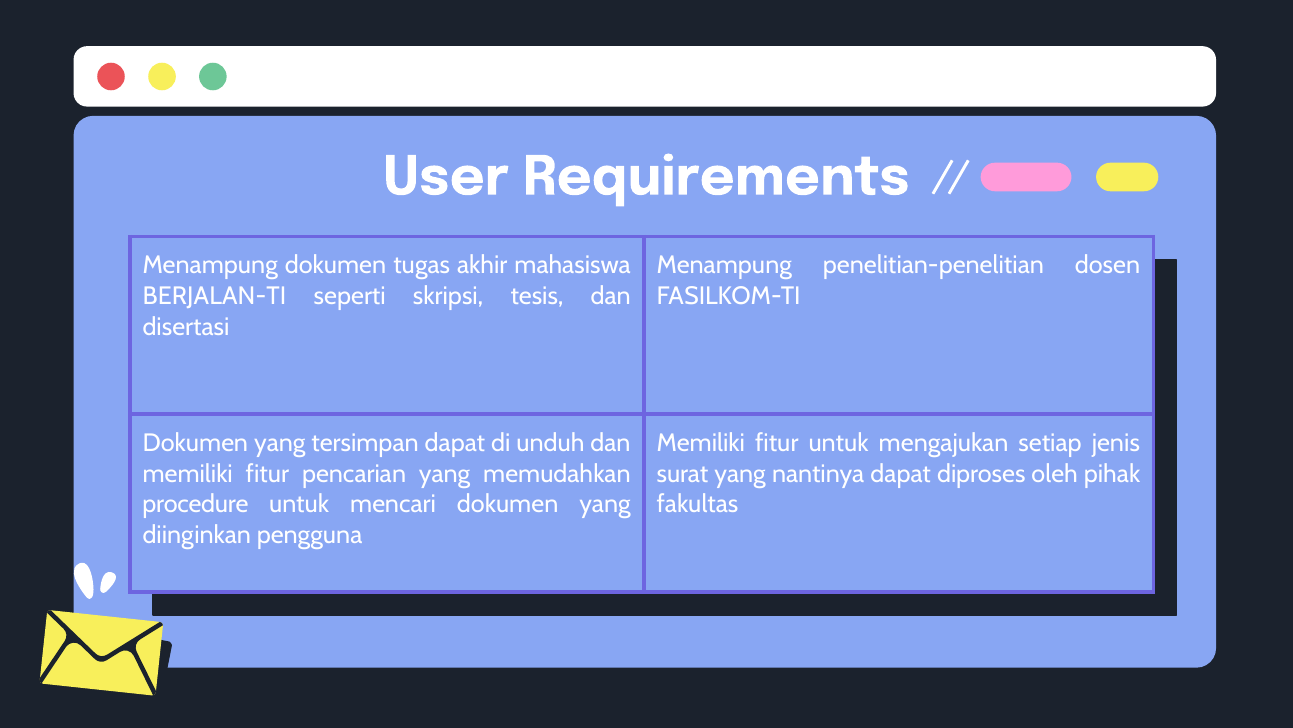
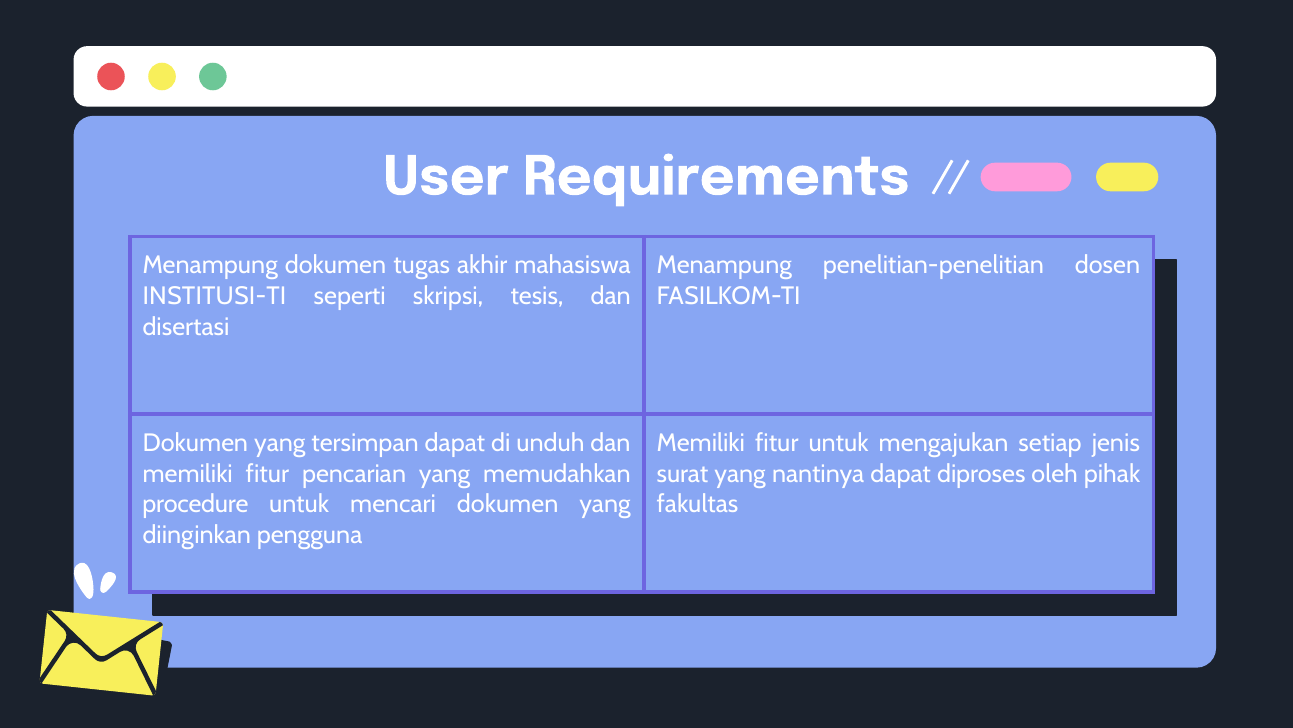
BERJALAN-TI: BERJALAN-TI -> INSTITUSI-TI
